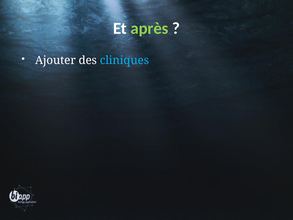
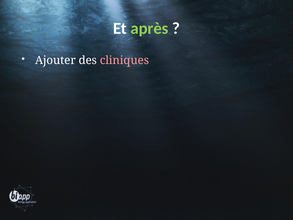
cliniques colour: light blue -> pink
